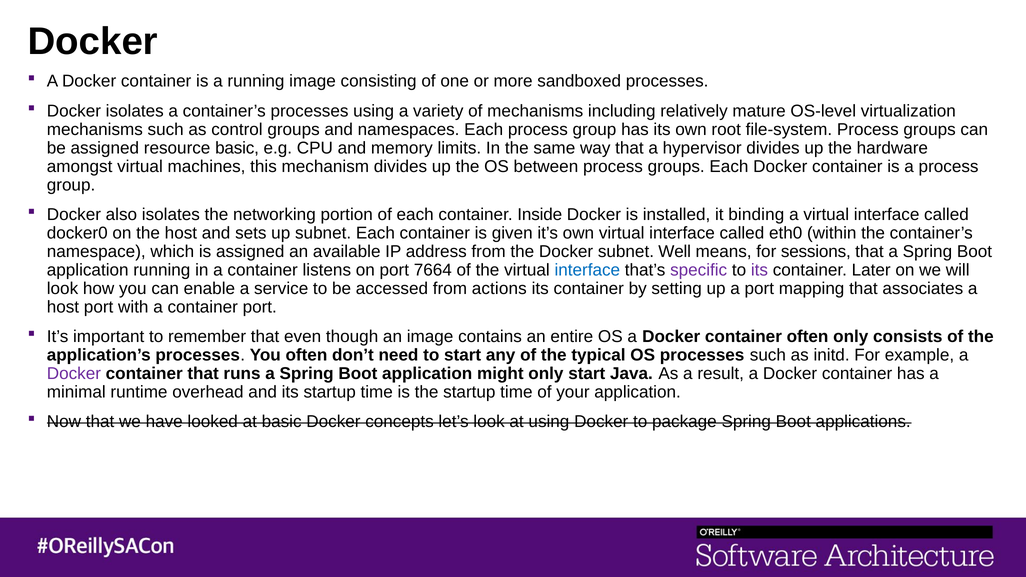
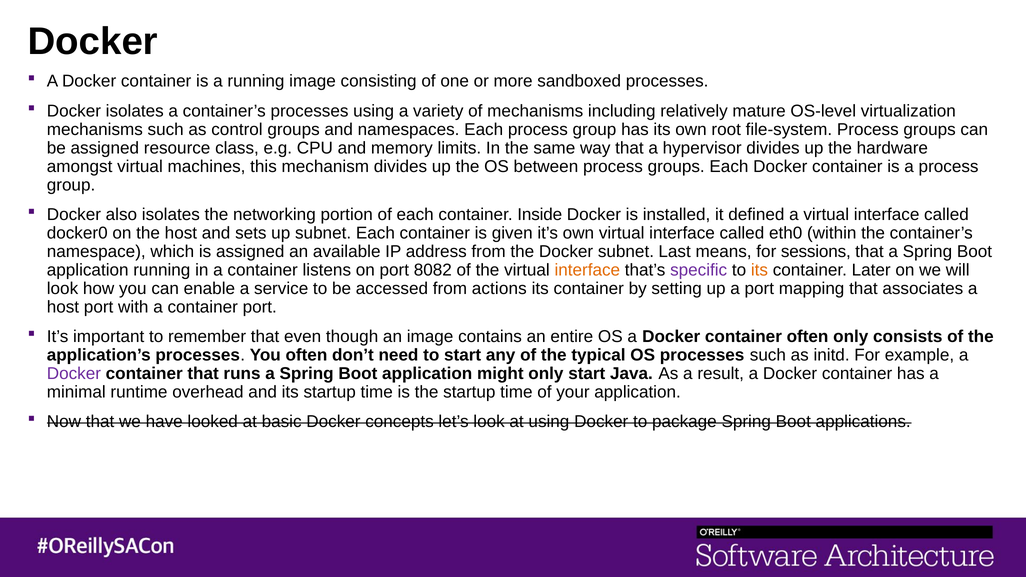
resource basic: basic -> class
binding: binding -> defined
Well: Well -> Last
7664: 7664 -> 8082
interface at (587, 270) colour: blue -> orange
its at (759, 270) colour: purple -> orange
